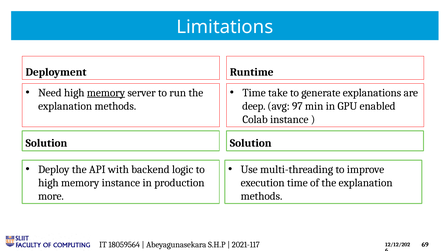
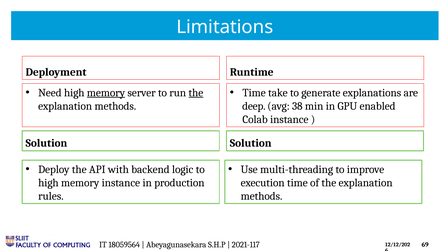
the at (196, 93) underline: none -> present
97: 97 -> 38
more: more -> rules
